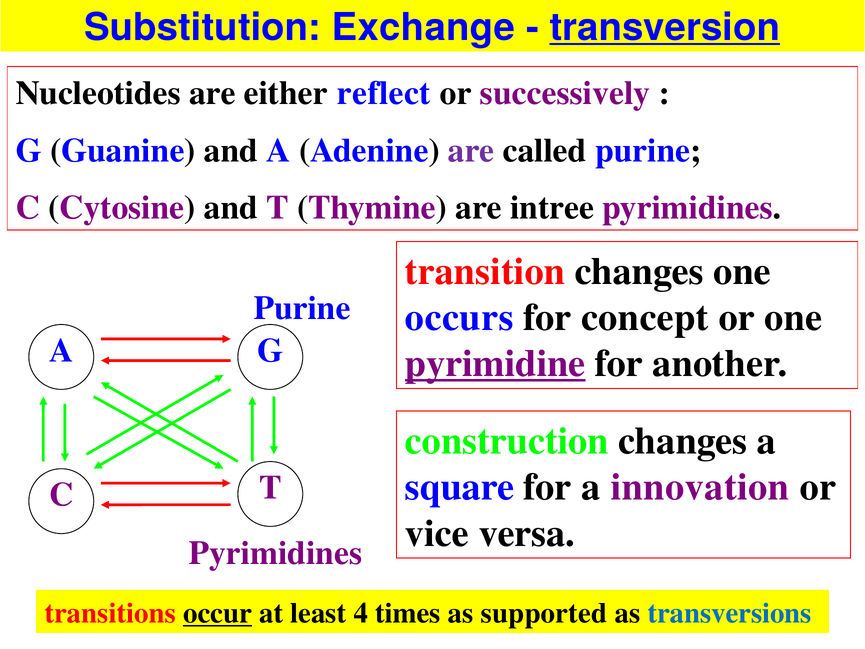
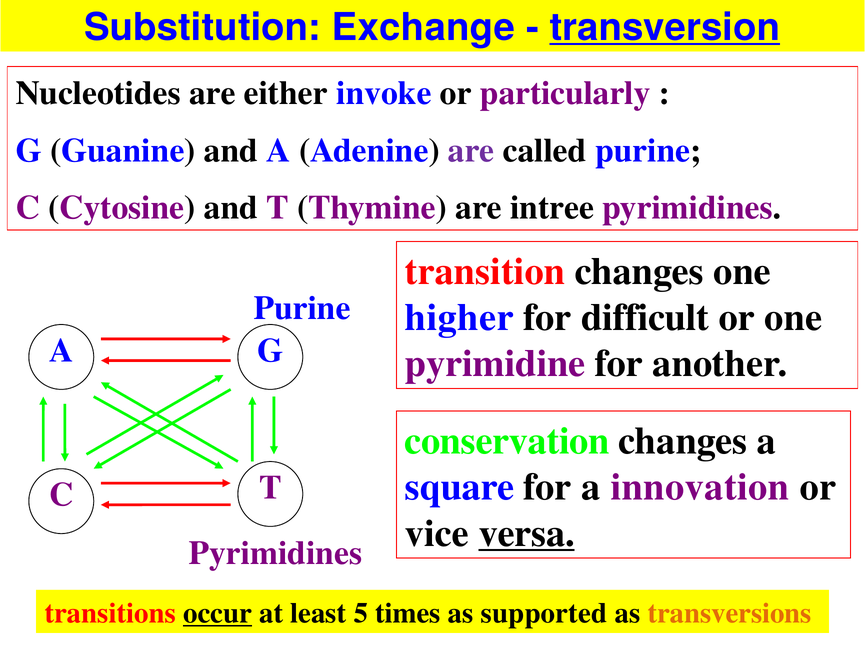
reflect: reflect -> invoke
successively: successively -> particularly
occurs: occurs -> higher
concept: concept -> difficult
pyrimidine underline: present -> none
construction: construction -> conservation
versa underline: none -> present
4: 4 -> 5
transversions colour: blue -> orange
